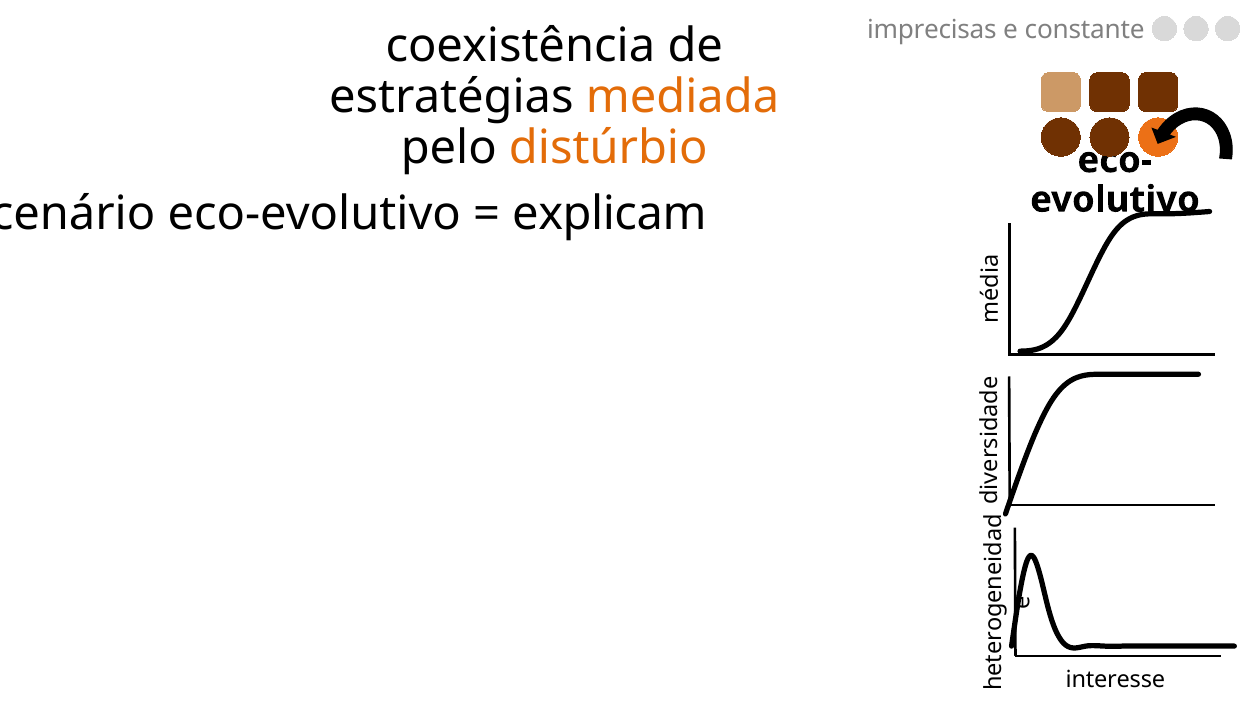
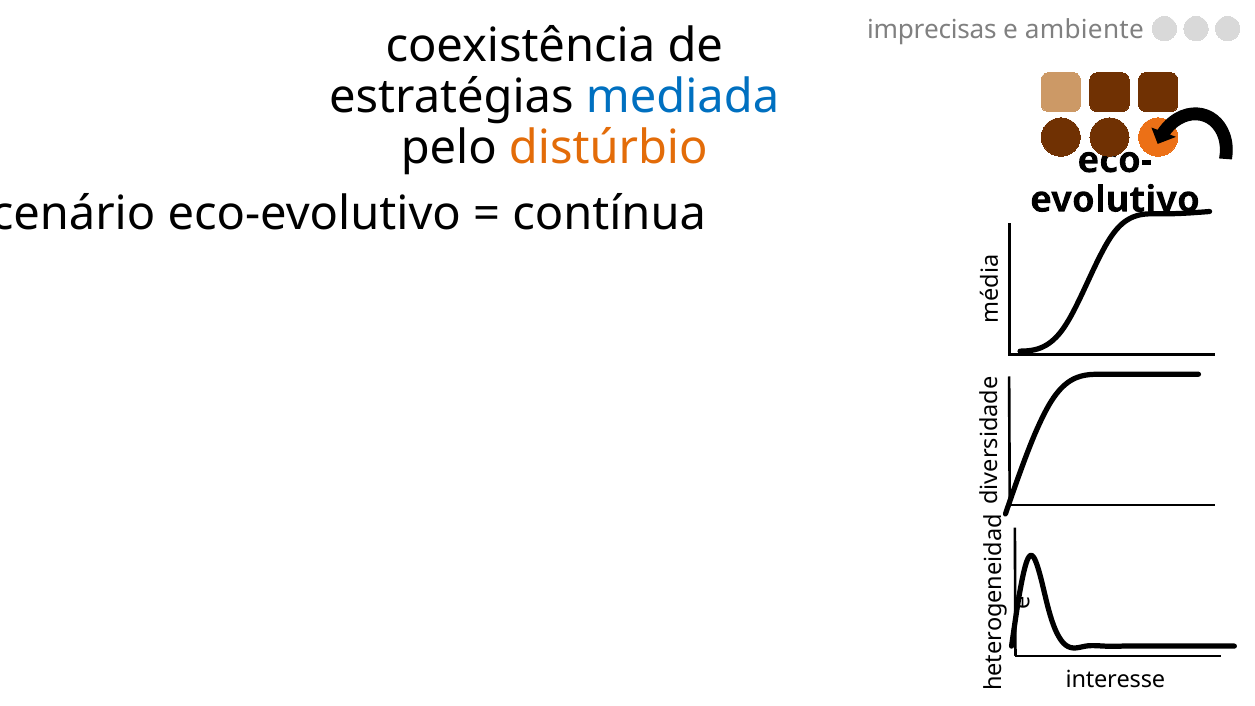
constante: constante -> ambiente
mediada colour: orange -> blue
explicam: explicam -> contínua
